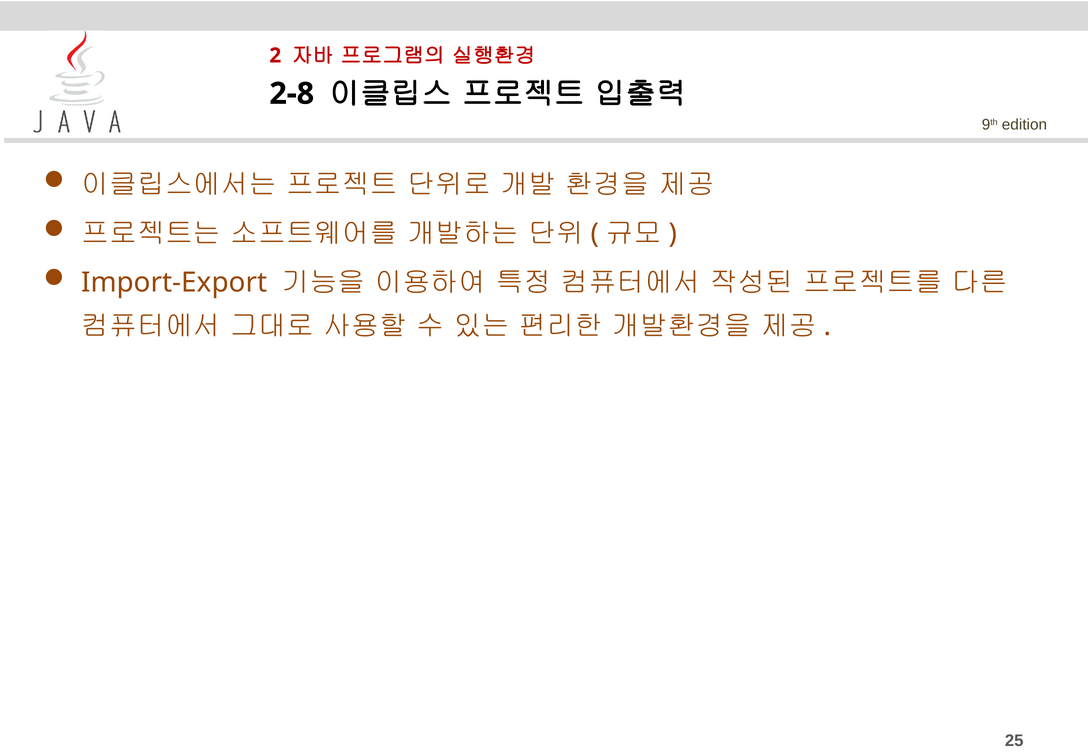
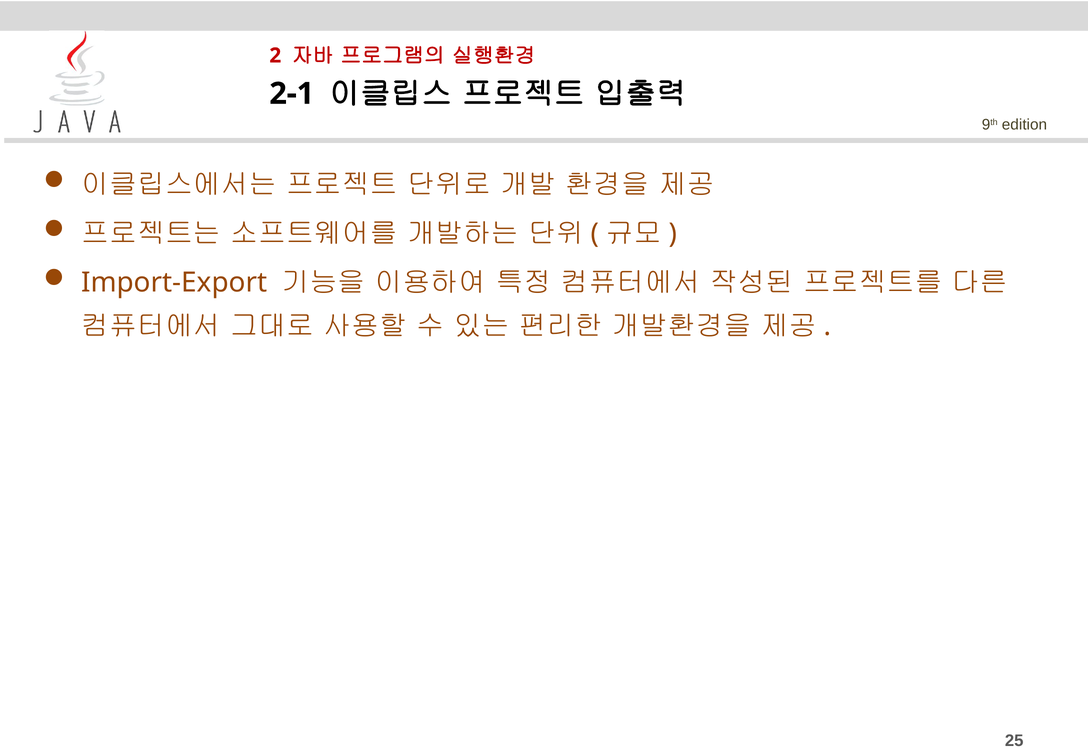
2-8: 2-8 -> 2-1
